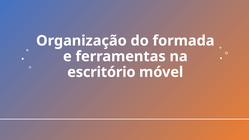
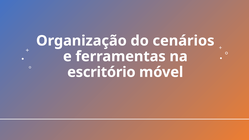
formada: formada -> cenários
